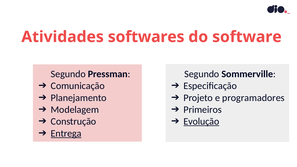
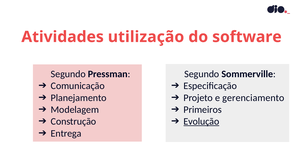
softwares: softwares -> utilização
programadores: programadores -> gerenciamento
Entrega underline: present -> none
